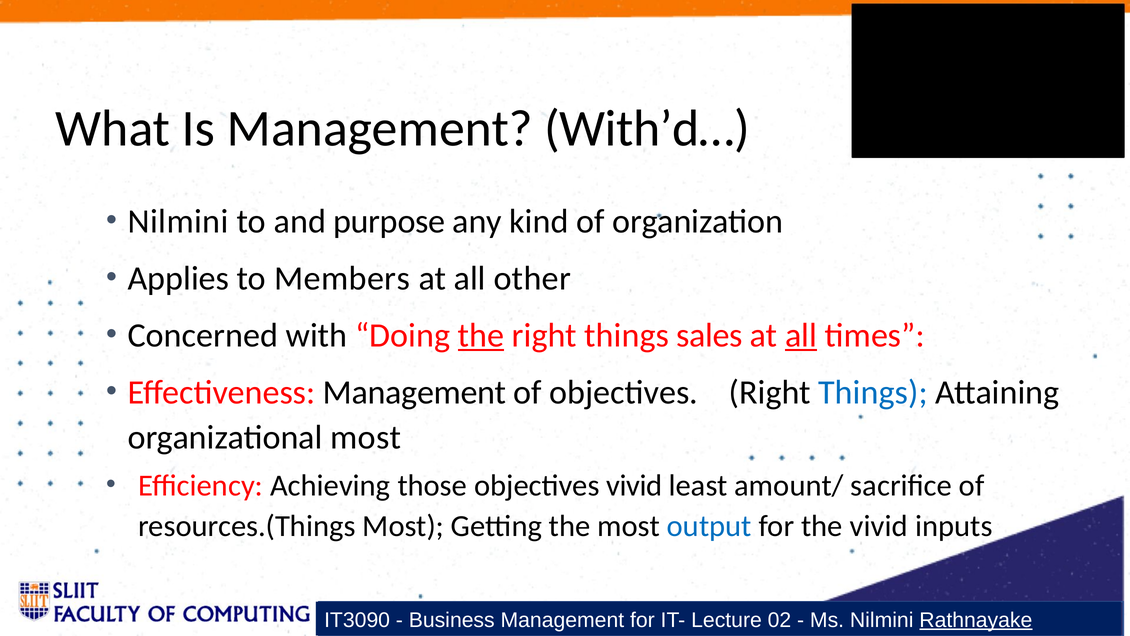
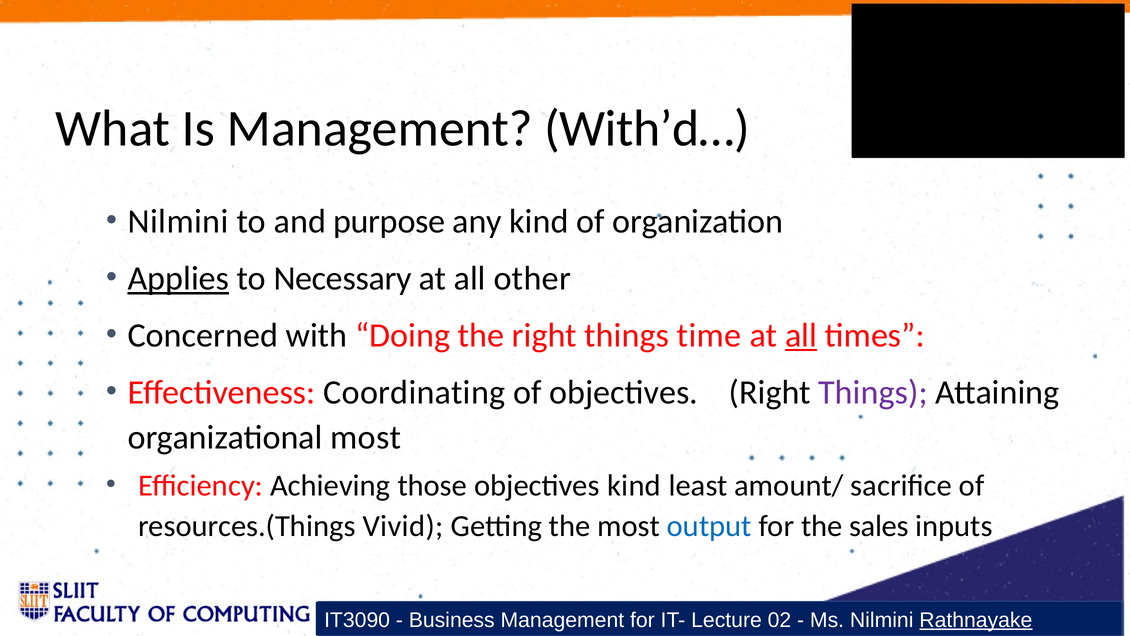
Applies underline: none -> present
Members: Members -> Necessary
the at (481, 335) underline: present -> none
sales: sales -> time
Effectiveness Management: Management -> Coordinating
Things at (873, 392) colour: blue -> purple
objectives vivid: vivid -> kind
resources.(Things Most: Most -> Vivid
the vivid: vivid -> sales
